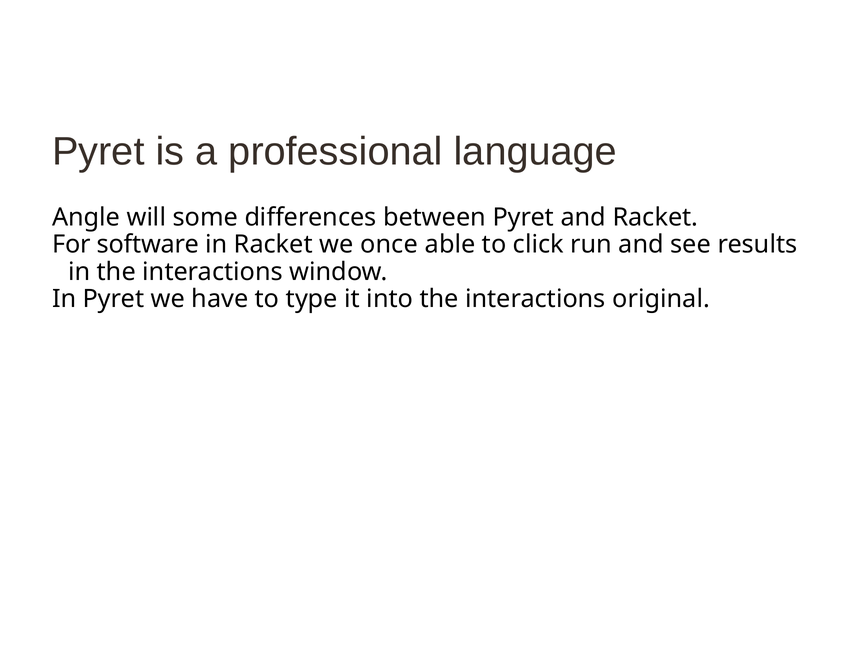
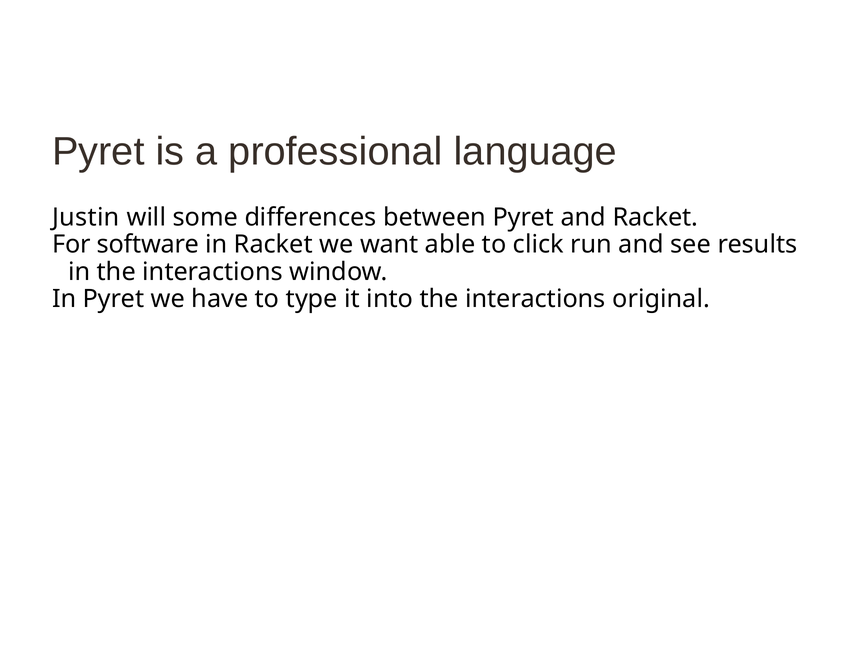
Angle: Angle -> Justin
once: once -> want
